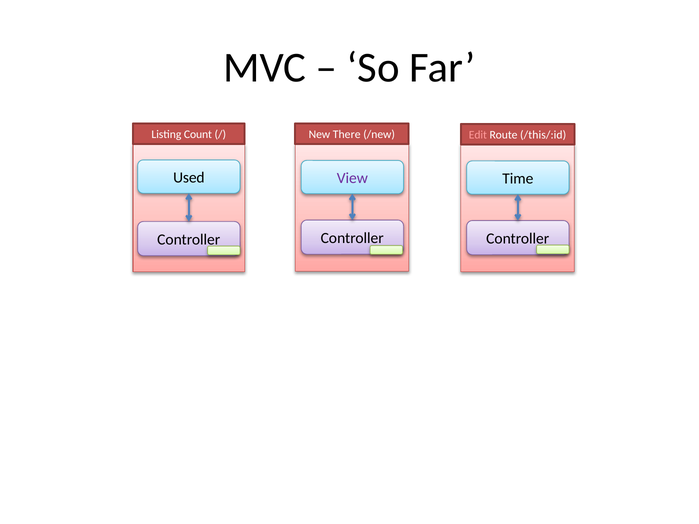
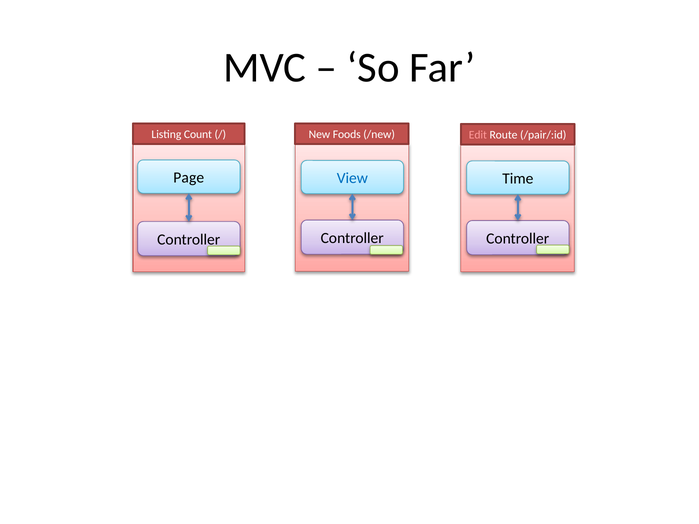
There: There -> Foods
/this/:id: /this/:id -> /pair/:id
Used: Used -> Page
View colour: purple -> blue
